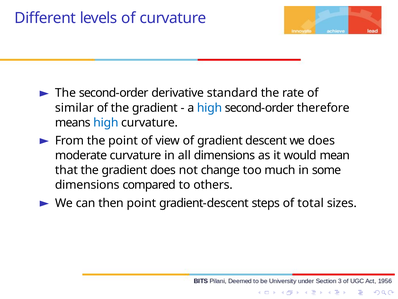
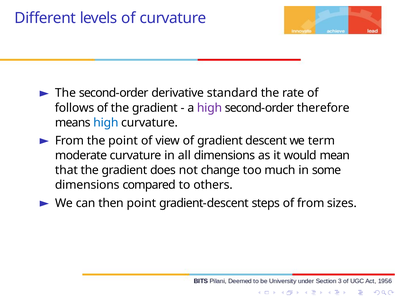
similar: similar -> follows
high at (209, 108) colour: blue -> purple
we does: does -> term
of total: total -> from
